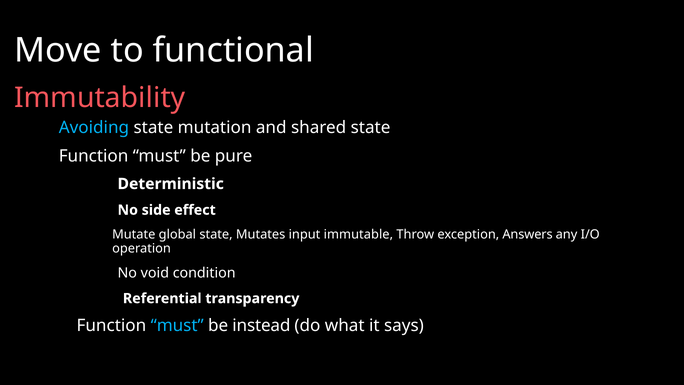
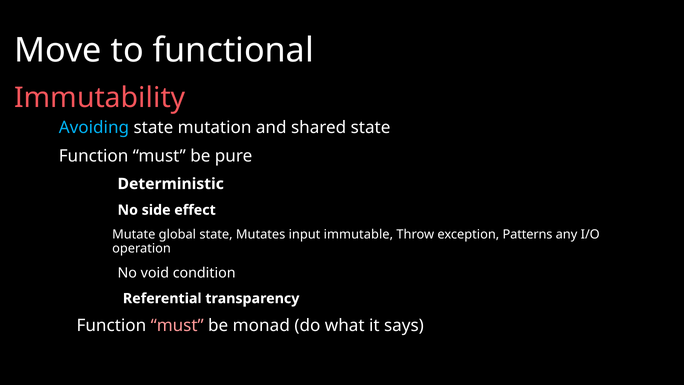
Answers: Answers -> Patterns
must at (177, 325) colour: light blue -> pink
instead: instead -> monad
